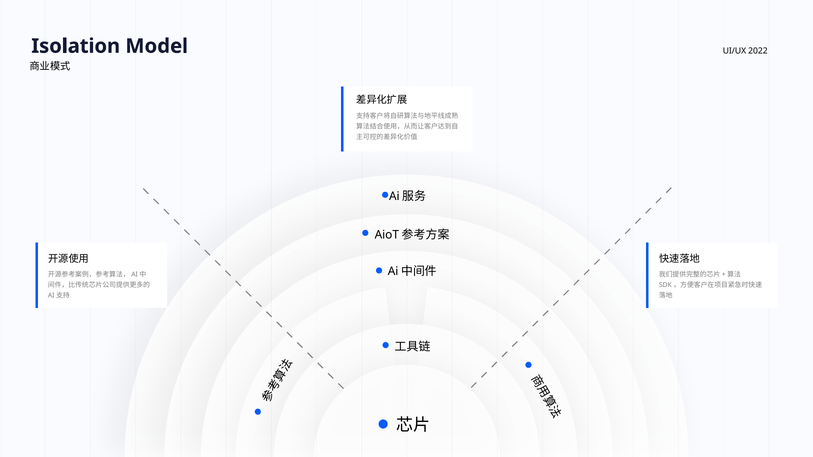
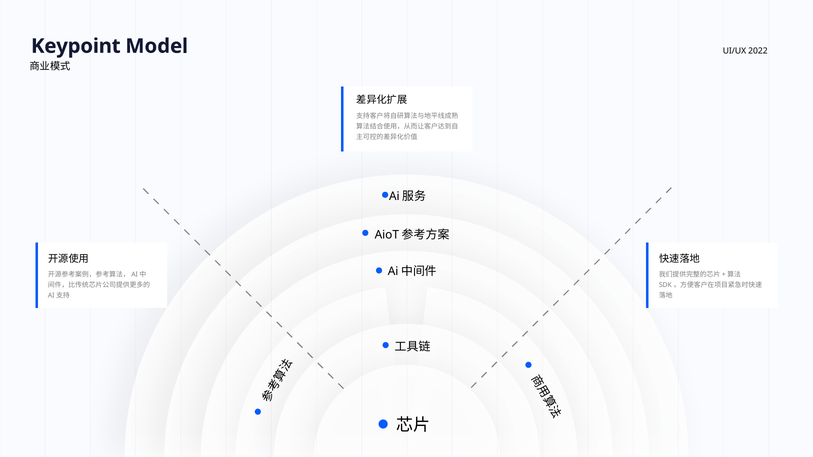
Isolation: Isolation -> Keypoint
